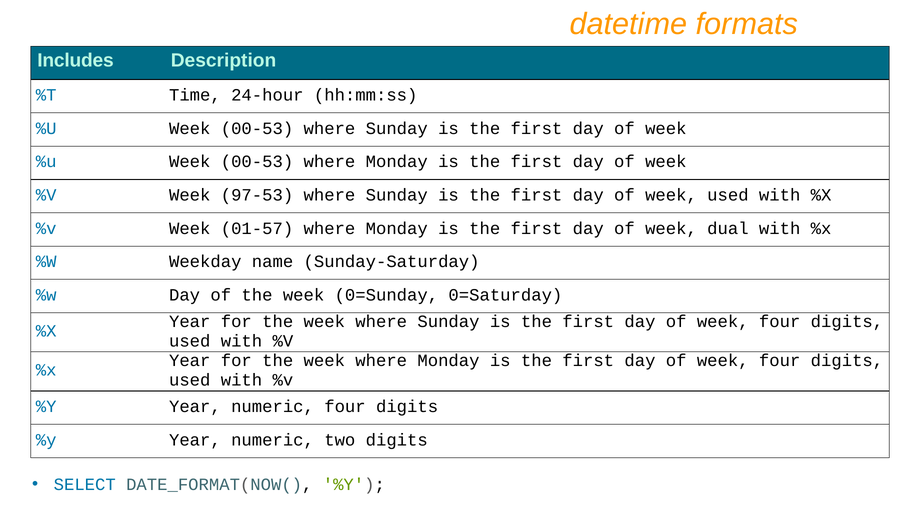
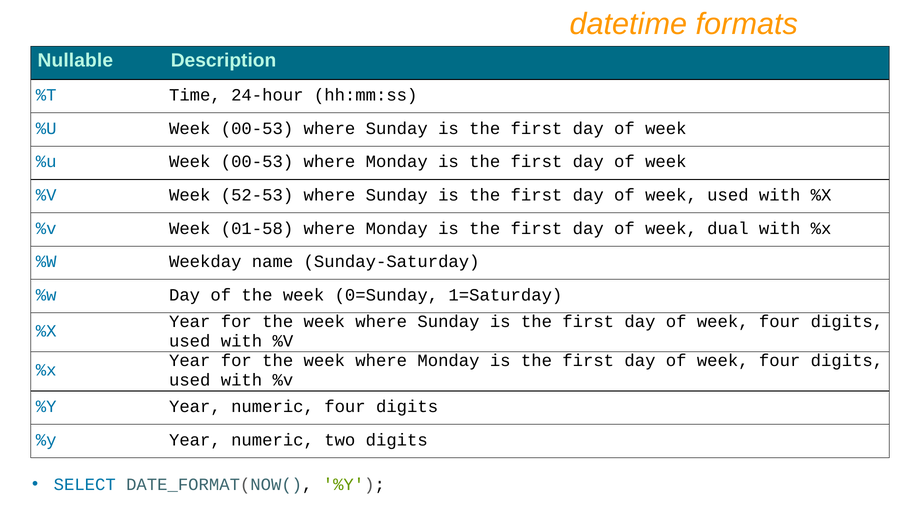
Includes: Includes -> Nullable
97-53: 97-53 -> 52-53
01-57: 01-57 -> 01-58
0=Saturday: 0=Saturday -> 1=Saturday
